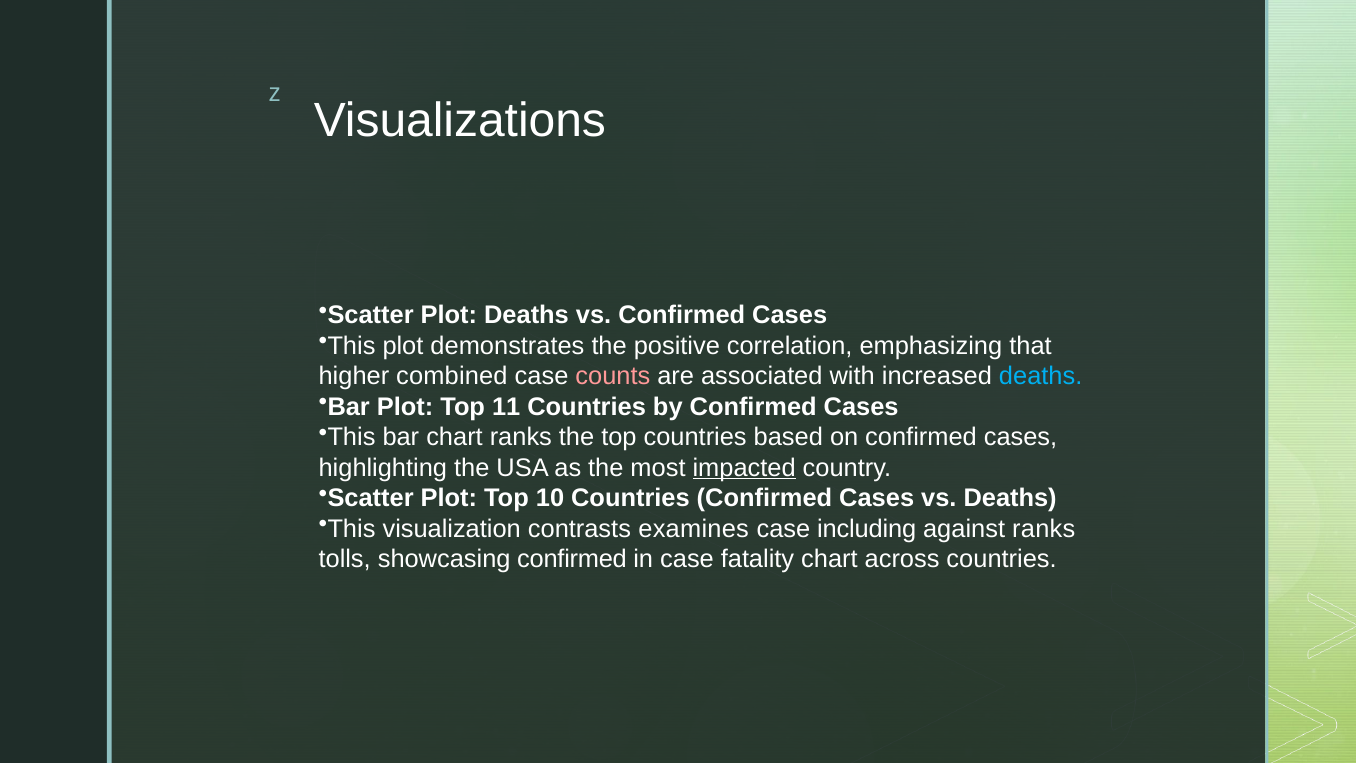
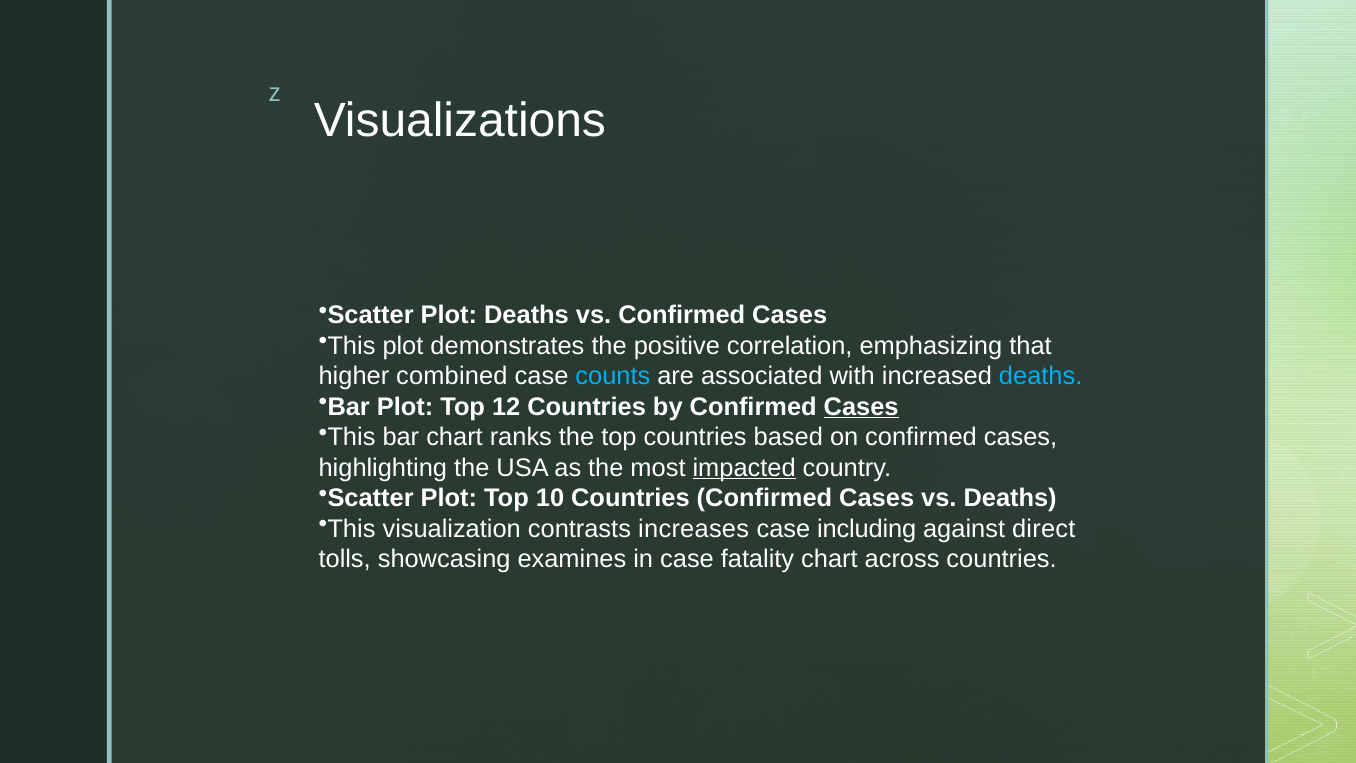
counts colour: pink -> light blue
11: 11 -> 12
Cases at (861, 407) underline: none -> present
examines: examines -> increases
against ranks: ranks -> direct
showcasing confirmed: confirmed -> examines
